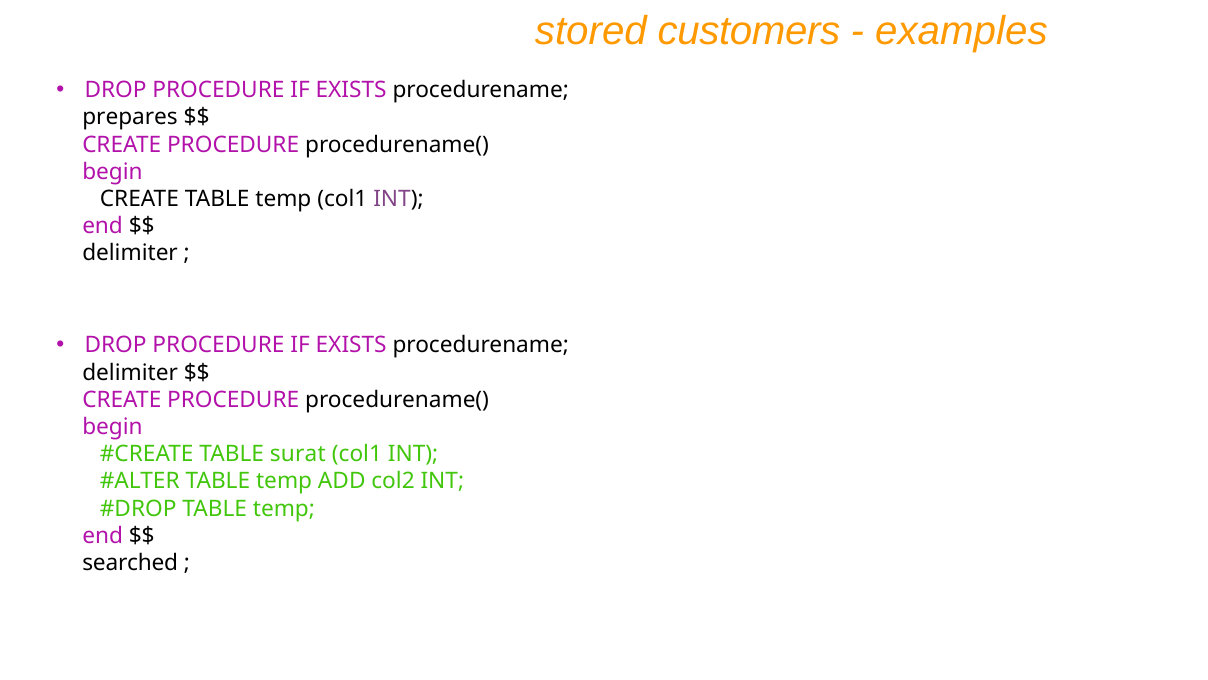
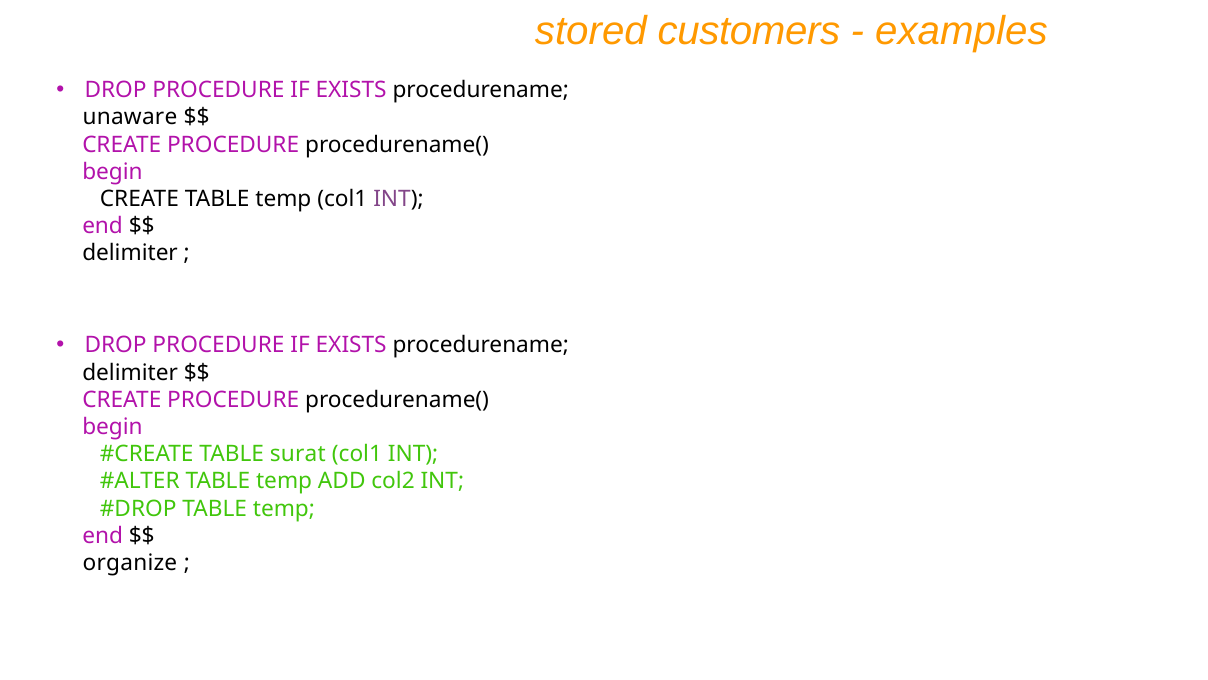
prepares: prepares -> unaware
searched: searched -> organize
